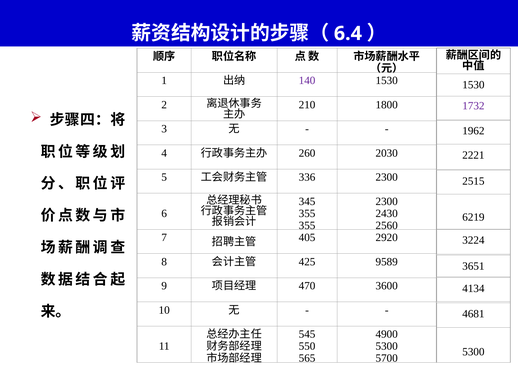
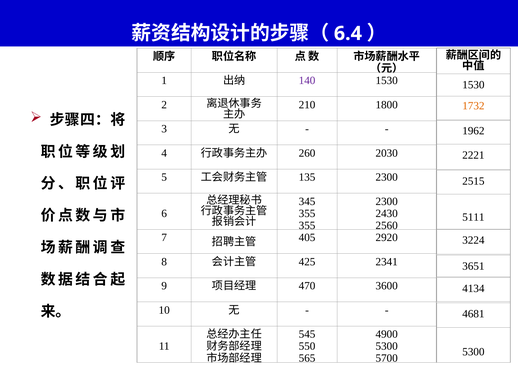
1732 colour: purple -> orange
336: 336 -> 135
6219: 6219 -> 5111
9589: 9589 -> 2341
